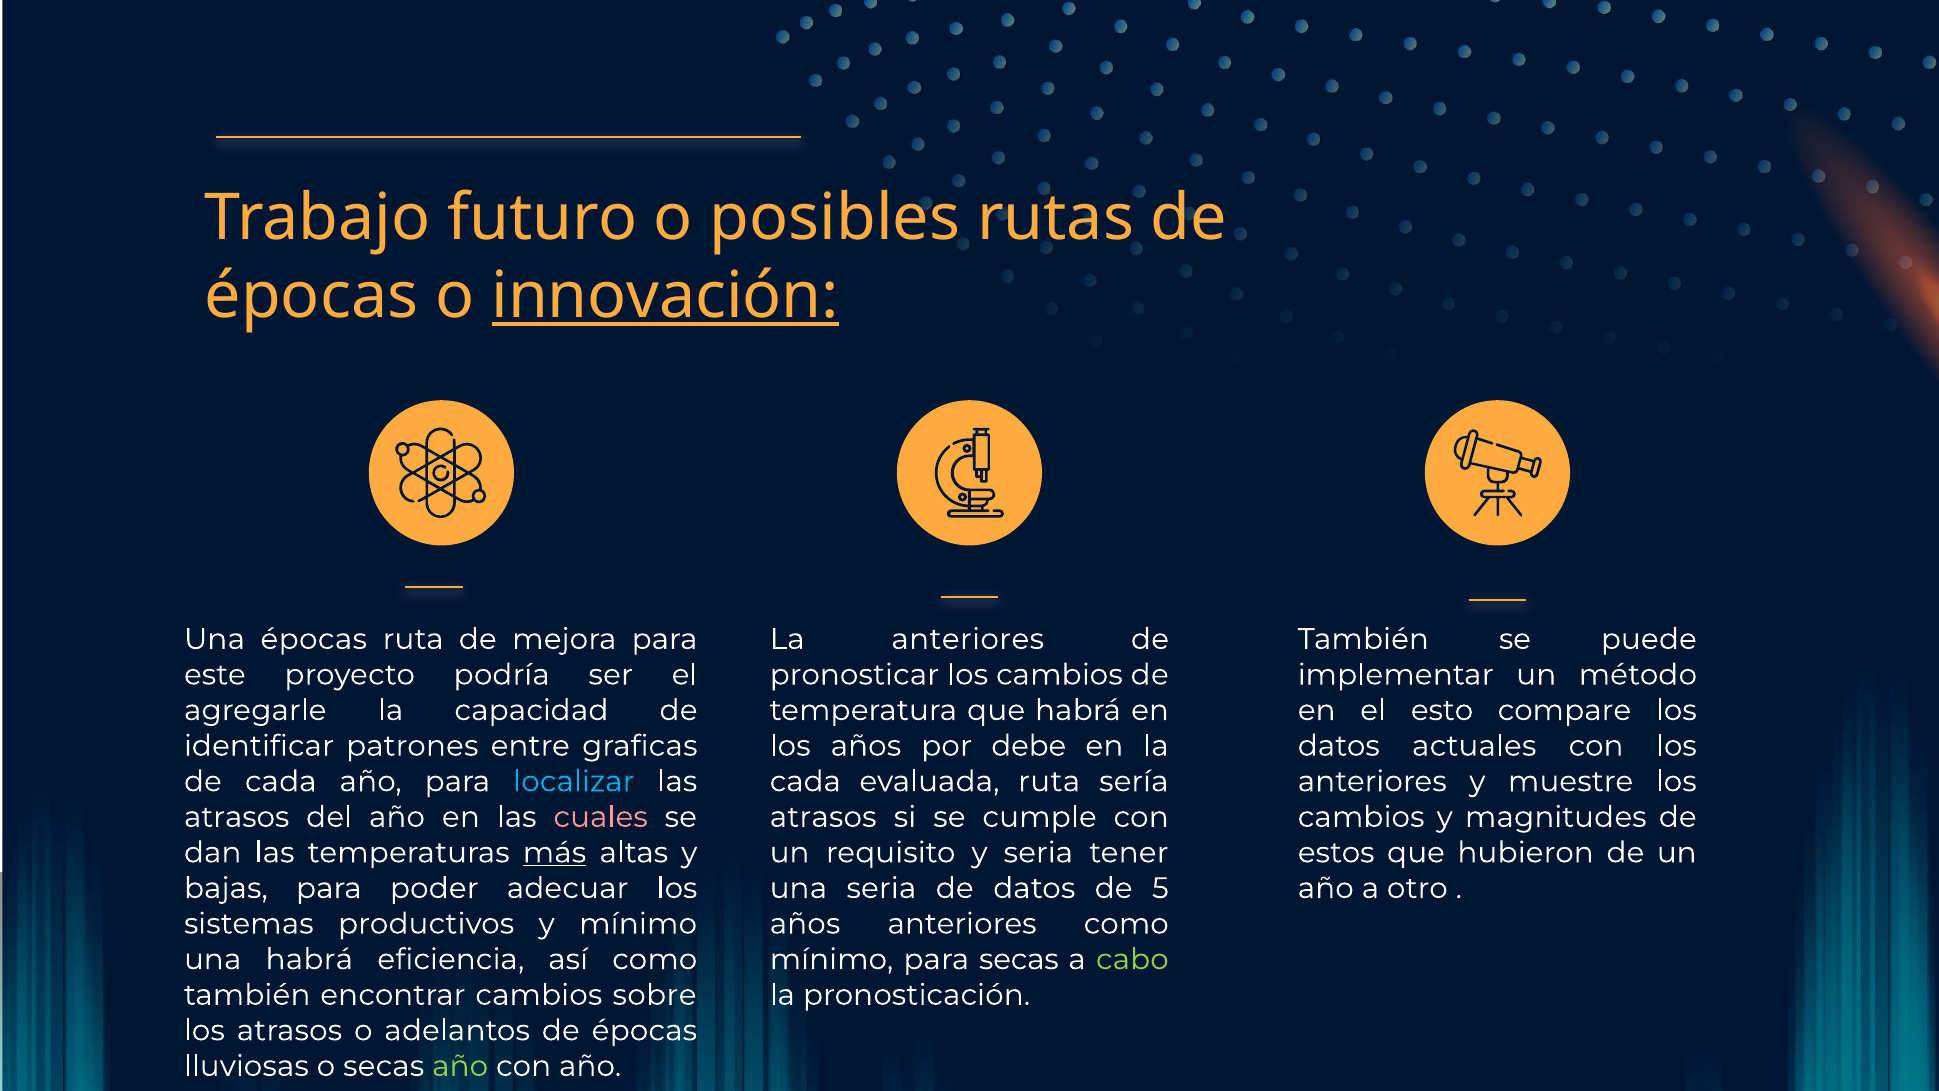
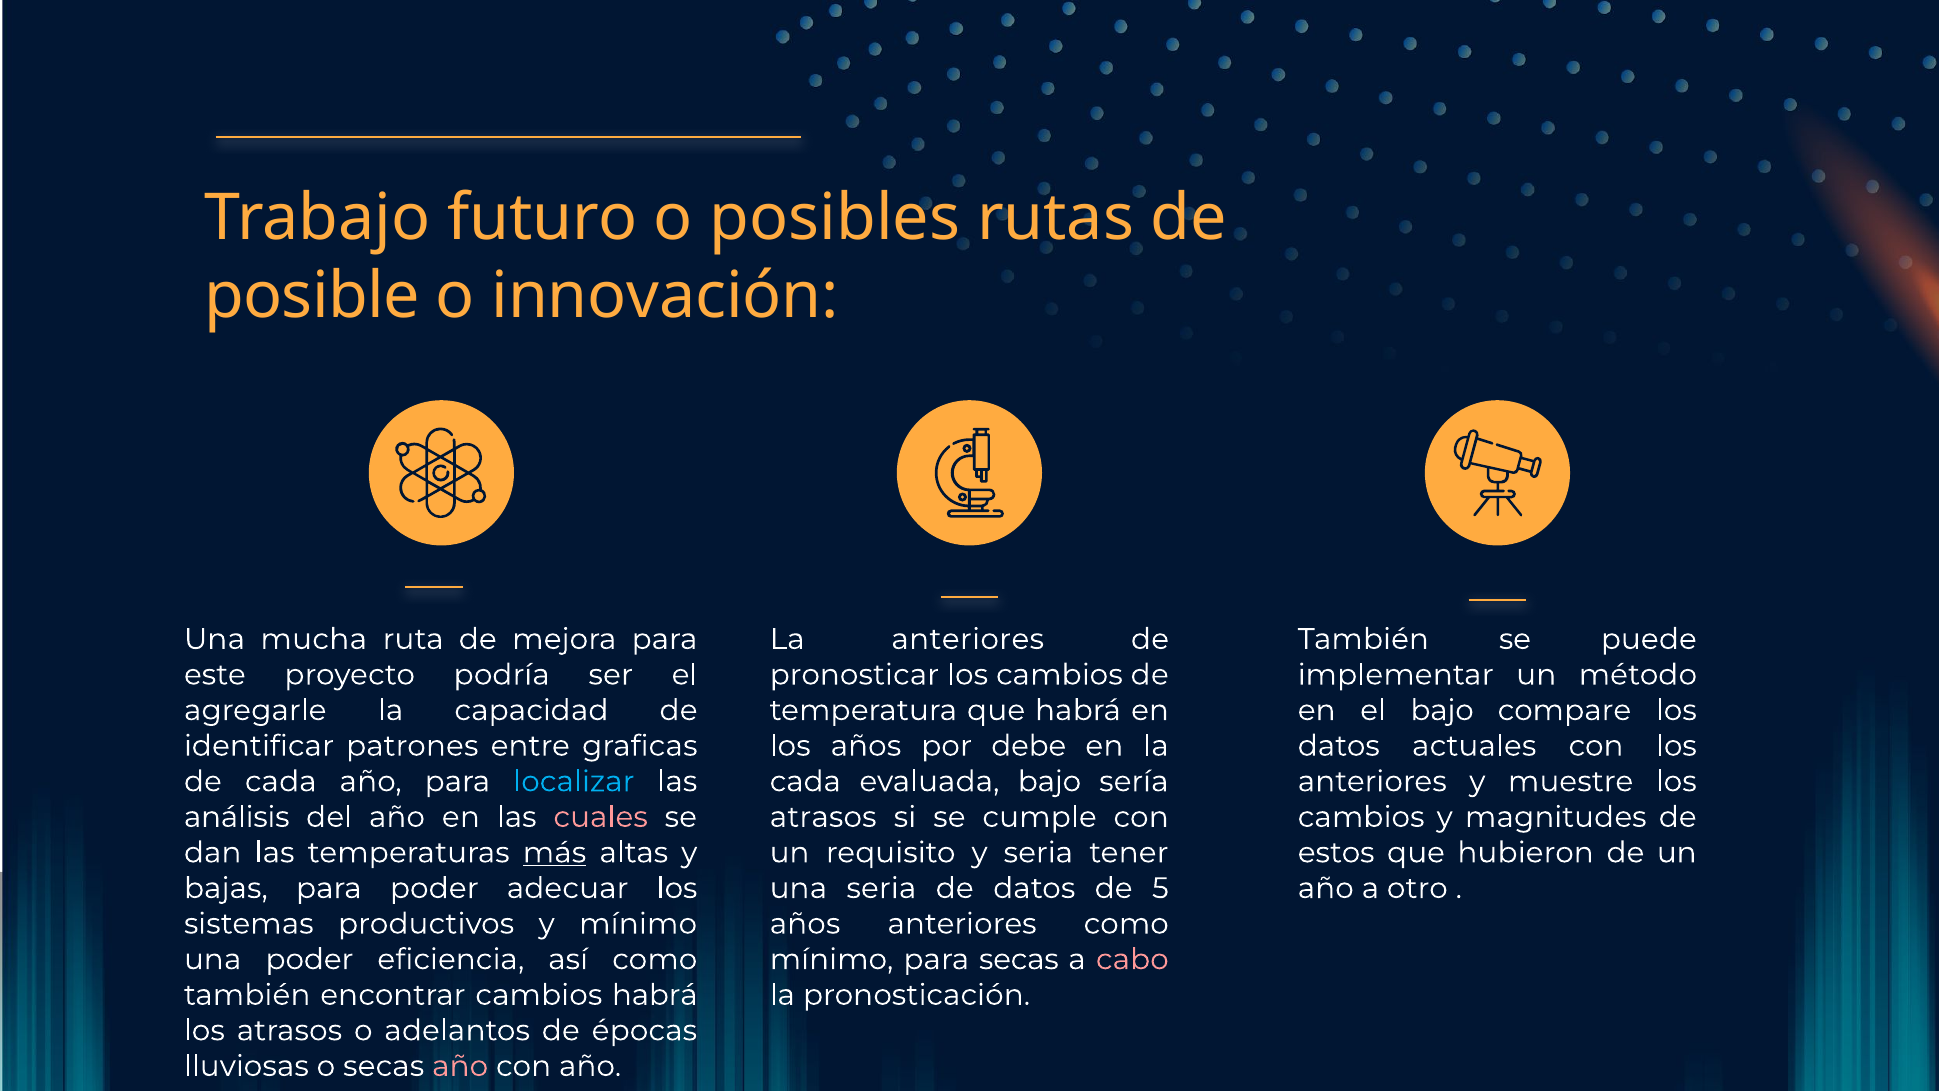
épocas at (312, 296): épocas -> posible
innovación underline: present -> none
Una épocas: épocas -> mucha
el esto: esto -> bajo
evaluada ruta: ruta -> bajo
atrasos at (237, 817): atrasos -> análisis
una habrá: habrá -> poder
cabo colour: light green -> pink
cambios sobre: sobre -> habrá
año at (460, 1066) colour: light green -> pink
